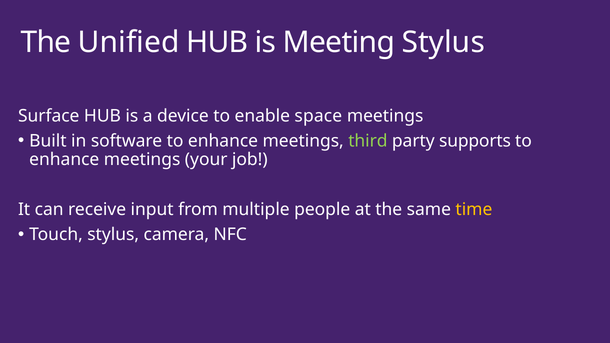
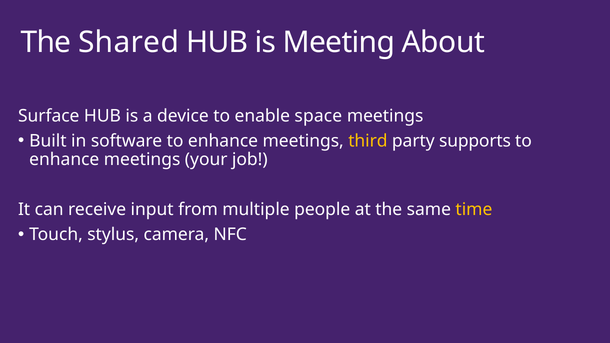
Unified: Unified -> Shared
Meeting Stylus: Stylus -> About
third colour: light green -> yellow
